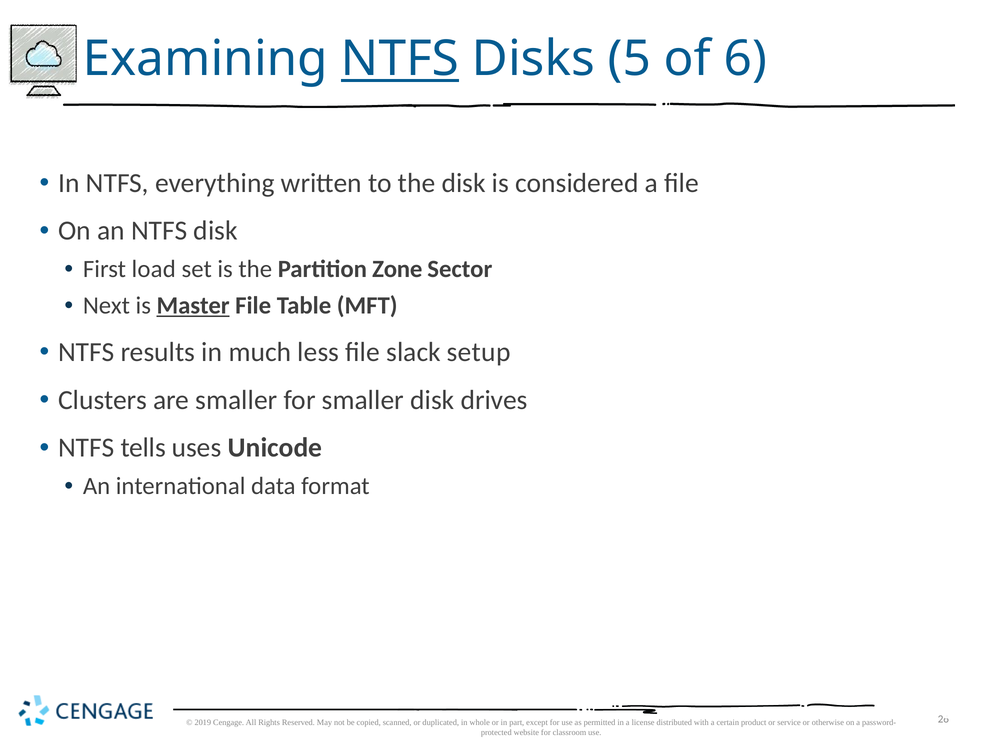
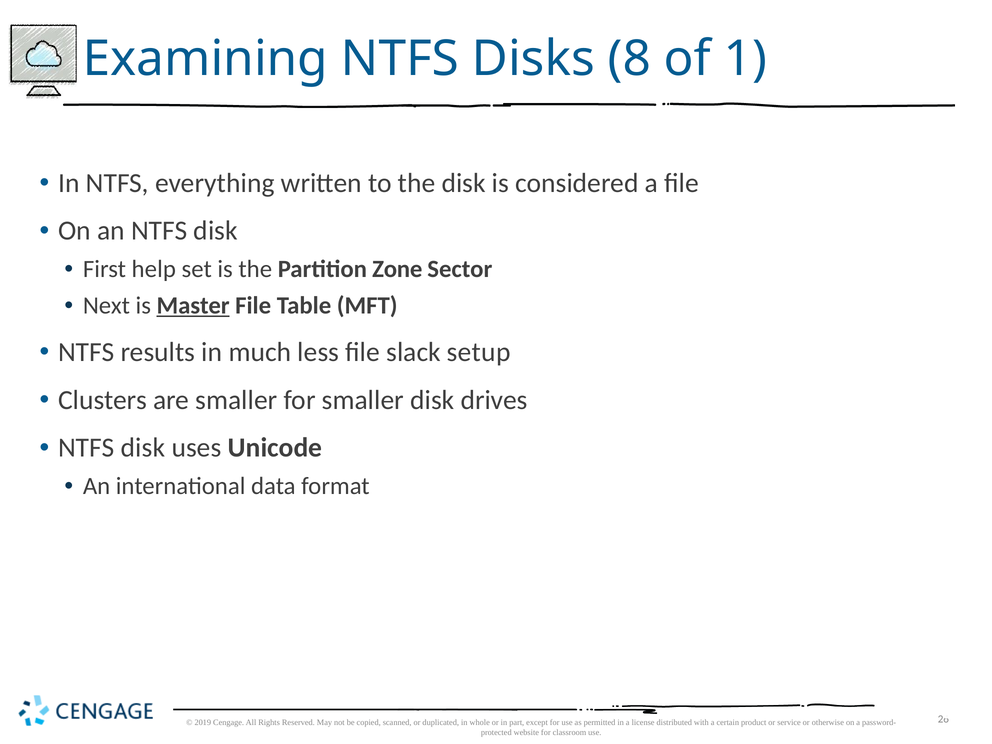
NTFS at (400, 59) underline: present -> none
5: 5 -> 8
6: 6 -> 1
load: load -> help
tells at (143, 448): tells -> disk
